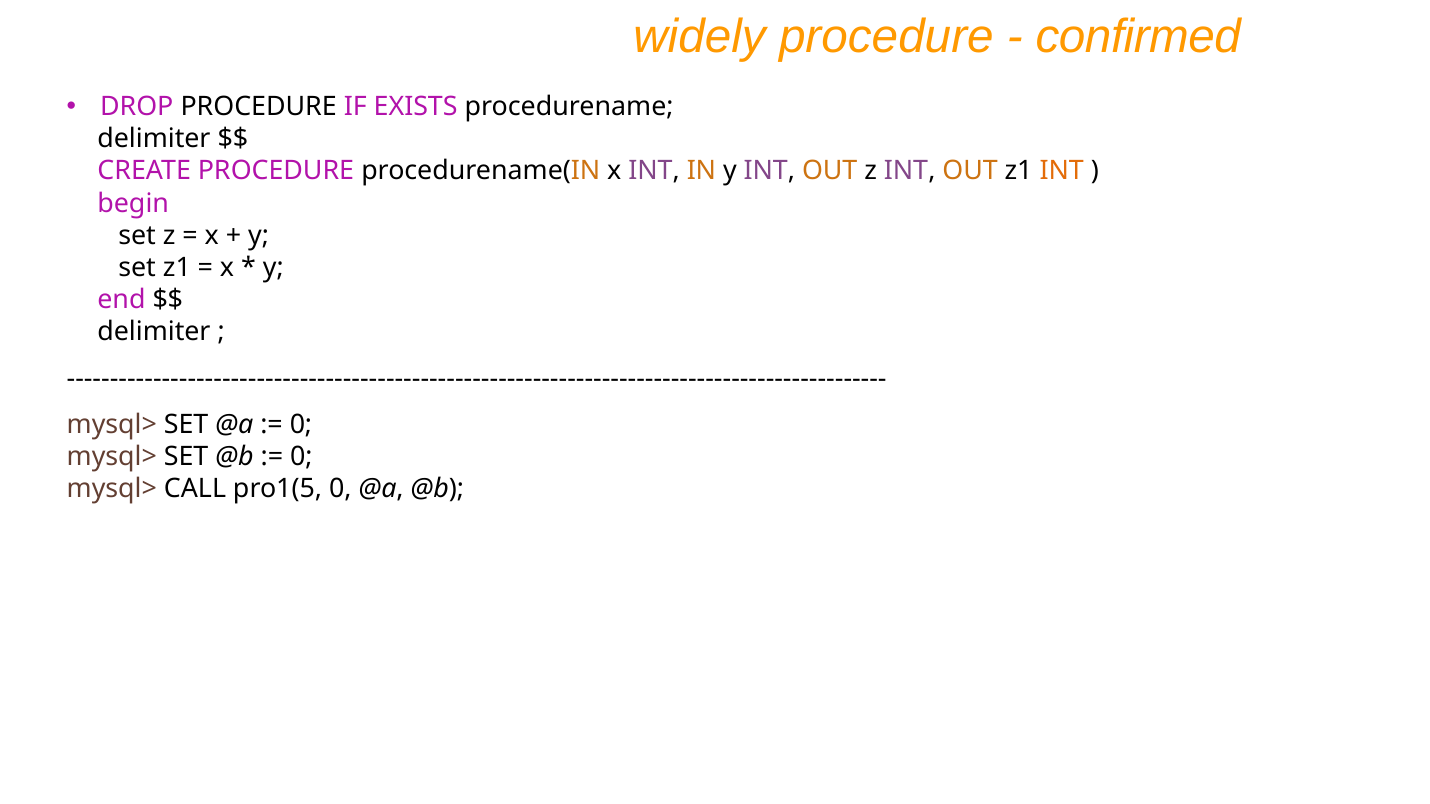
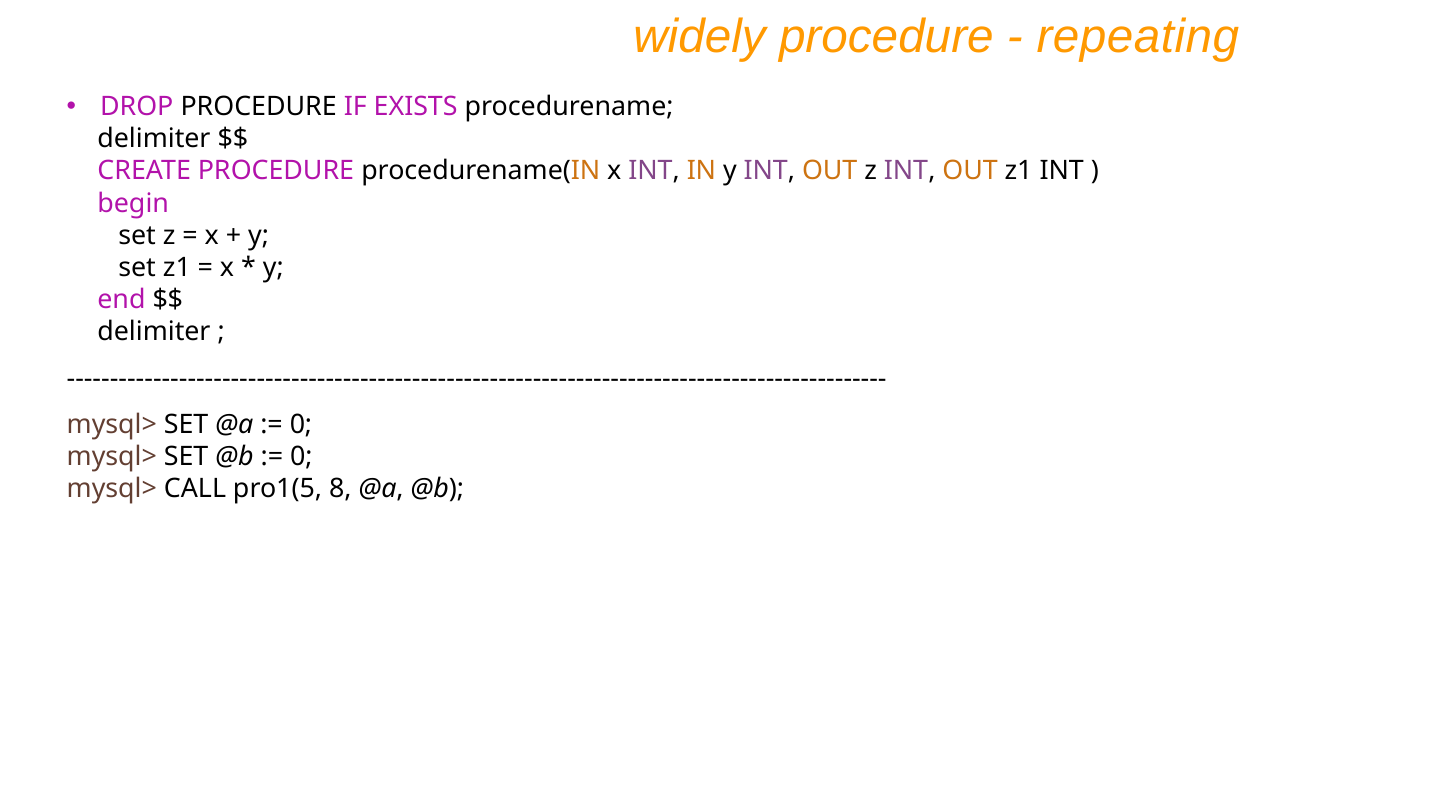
confirmed: confirmed -> repeating
INT at (1062, 171) colour: orange -> black
pro1(5 0: 0 -> 8
